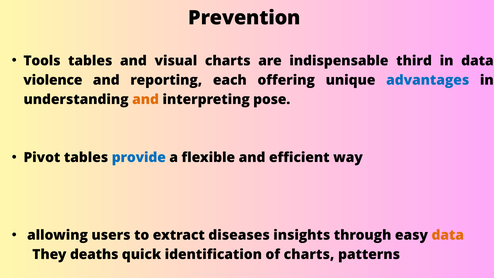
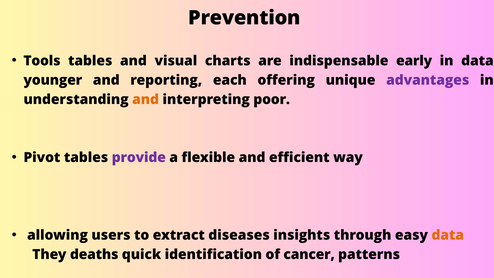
third: third -> early
violence: violence -> younger
advantages colour: blue -> purple
pose: pose -> poor
provide colour: blue -> purple
of charts: charts -> cancer
